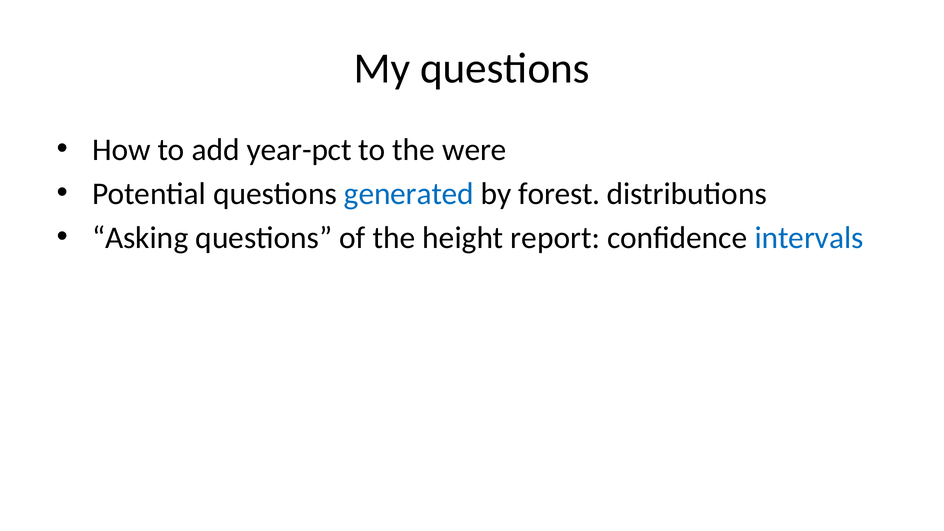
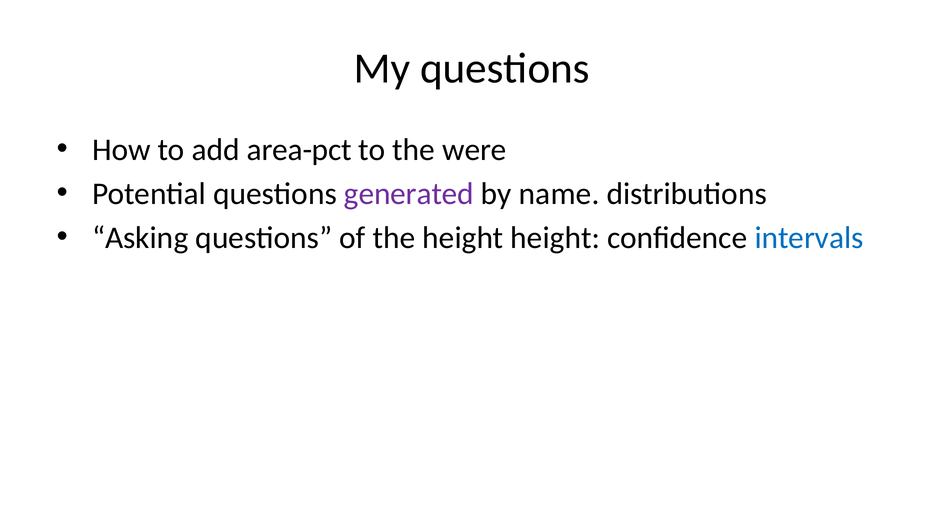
year-pct: year-pct -> area-pct
generated colour: blue -> purple
forest: forest -> name
height report: report -> height
